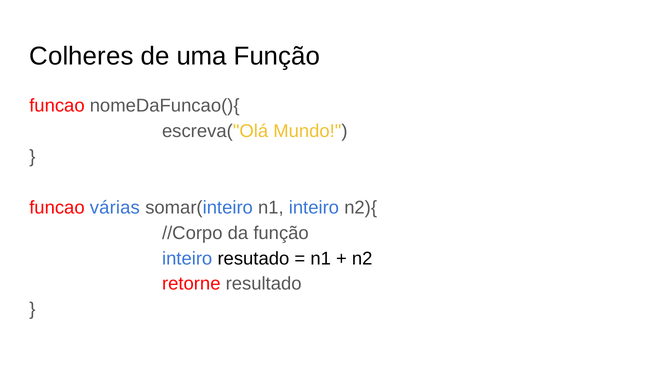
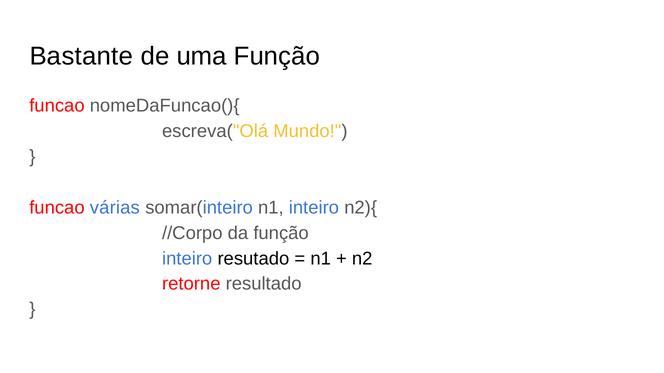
Colheres: Colheres -> Bastante
